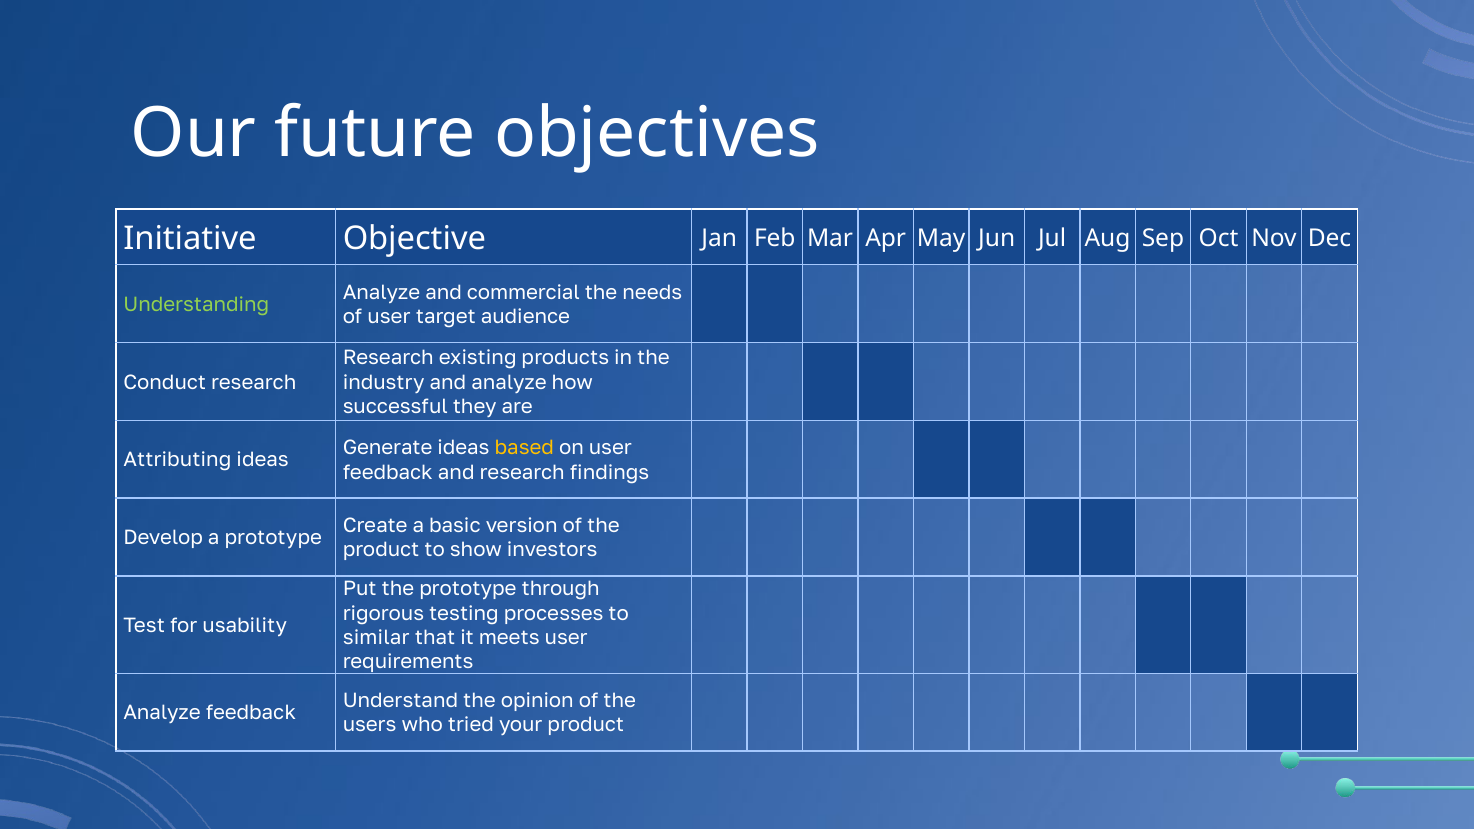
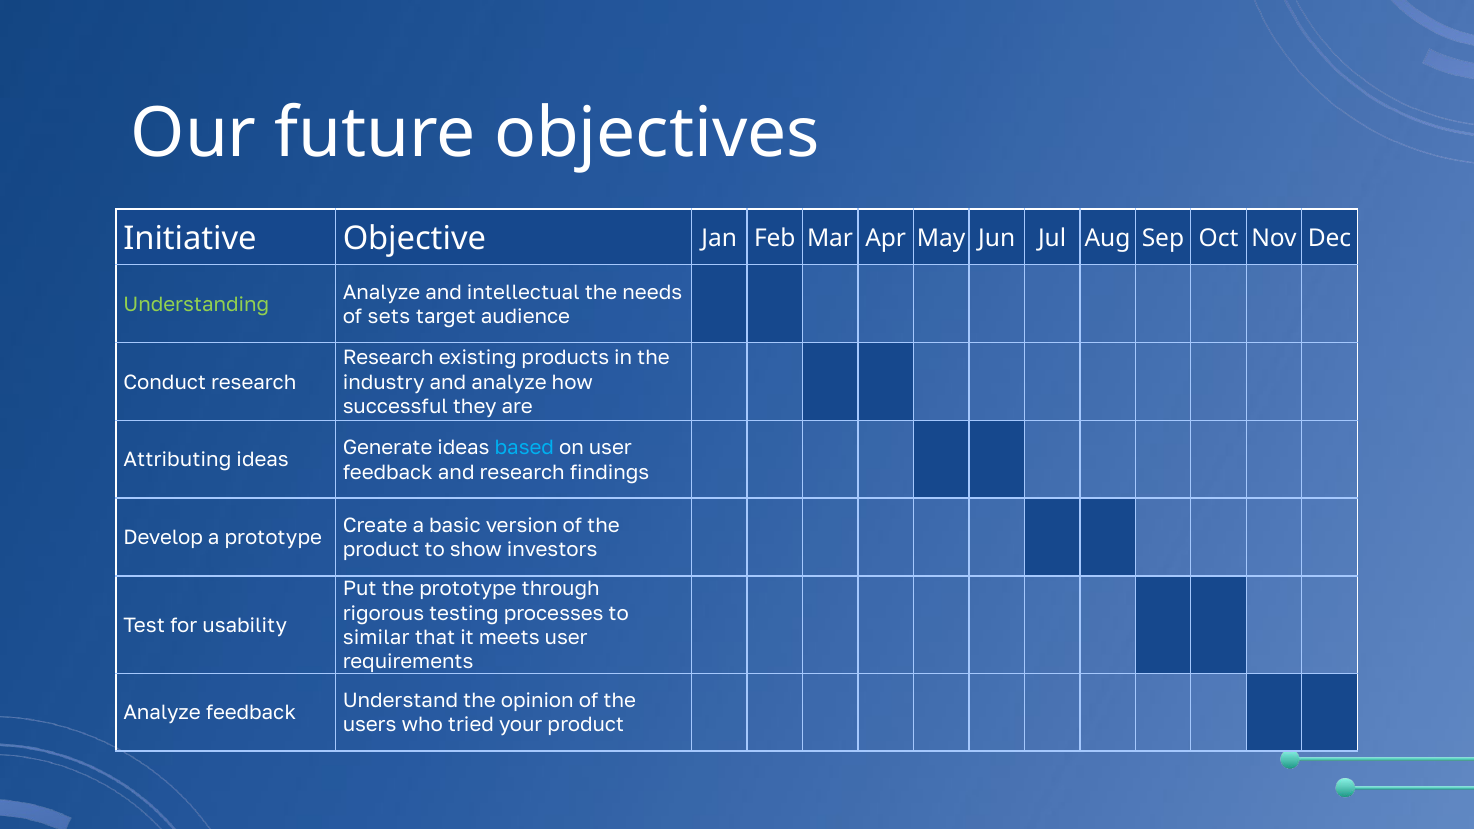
commercial: commercial -> intellectual
of user: user -> sets
based colour: yellow -> light blue
